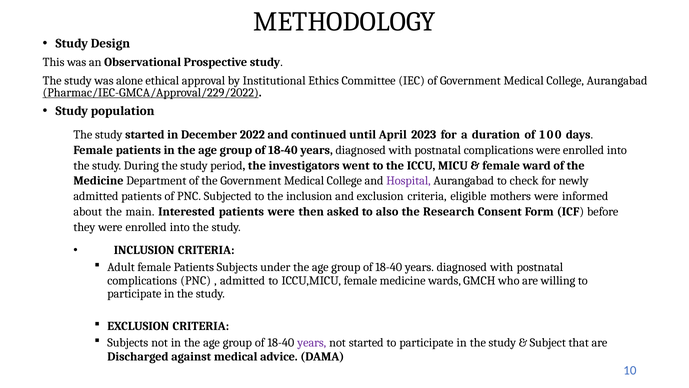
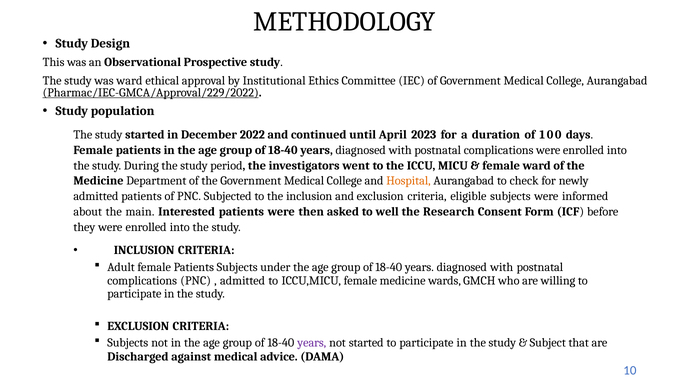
was alone: alone -> ward
Hospital colour: purple -> orange
eligible mothers: mothers -> subjects
also: also -> well
